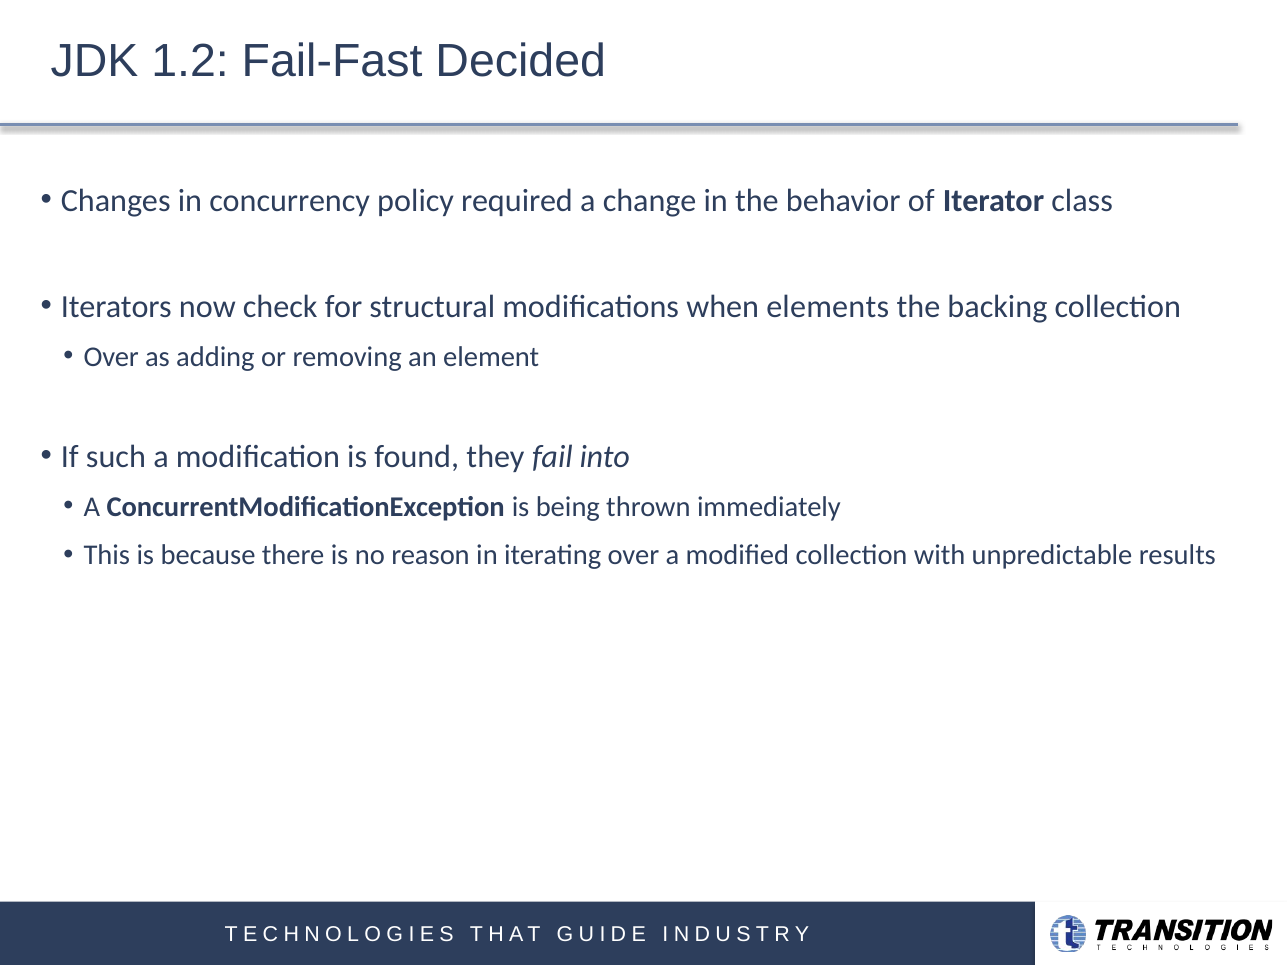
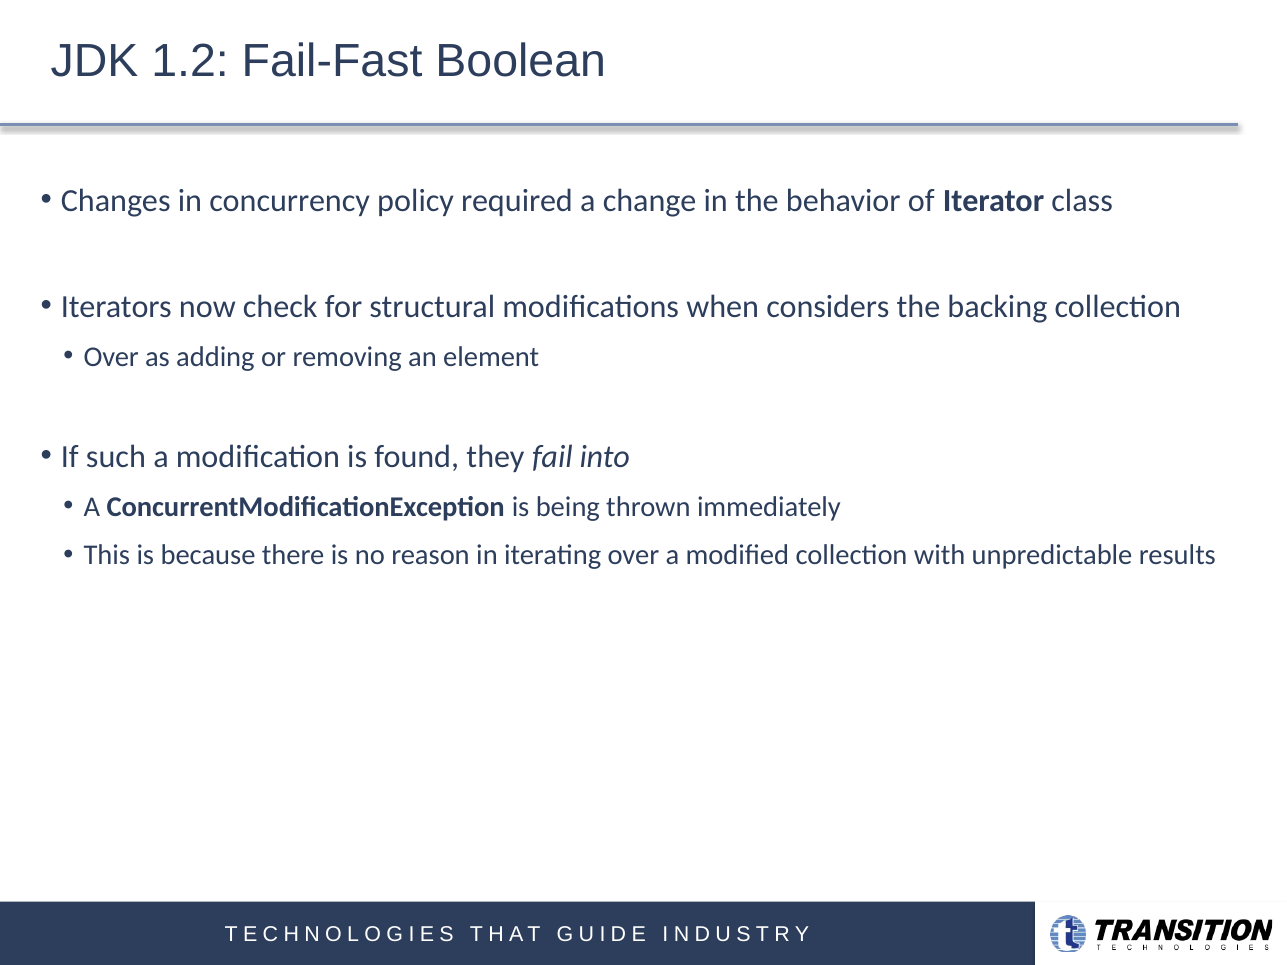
Decided: Decided -> Boolean
elements: elements -> considers
